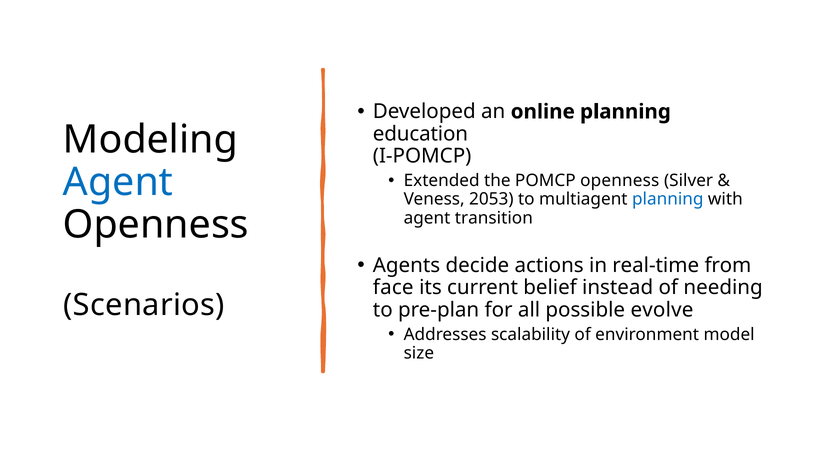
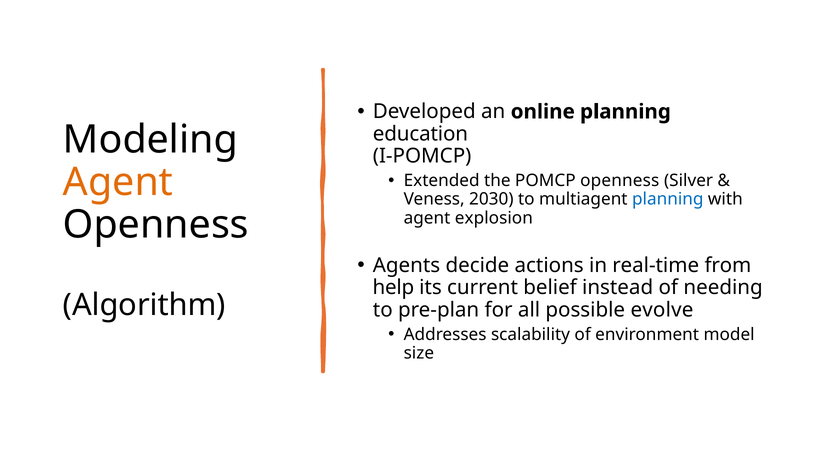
Agent at (118, 182) colour: blue -> orange
2053: 2053 -> 2030
transition: transition -> explosion
face: face -> help
Scenarios: Scenarios -> Algorithm
